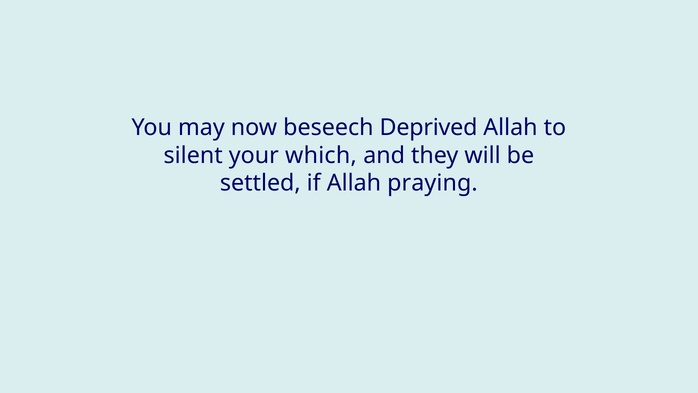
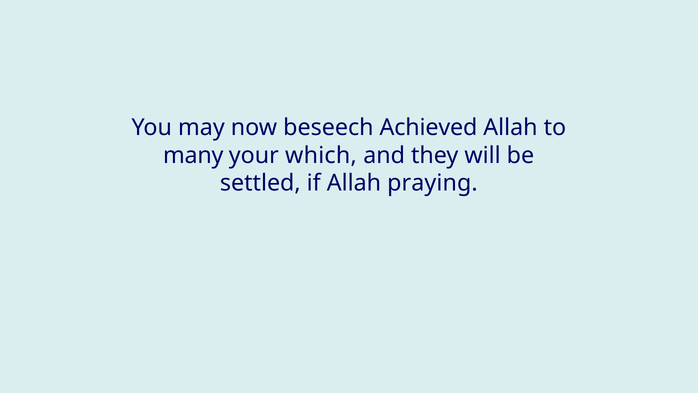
Deprived: Deprived -> Achieved
silent: silent -> many
